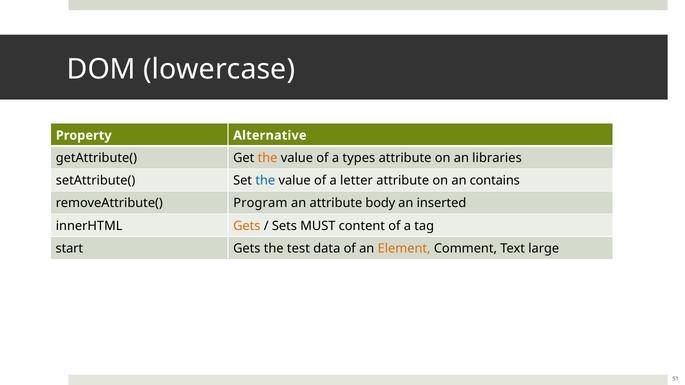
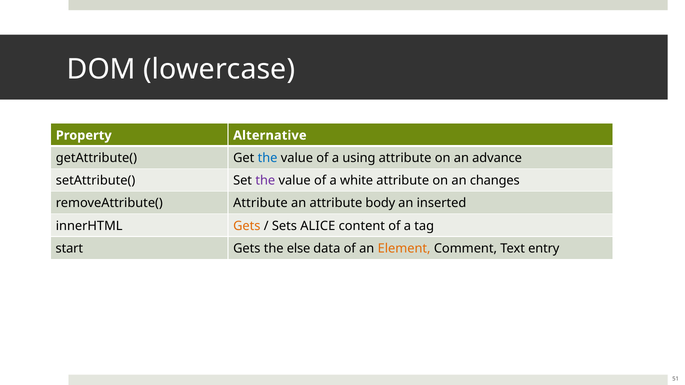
the at (268, 158) colour: orange -> blue
types: types -> using
libraries: libraries -> advance
the at (265, 181) colour: blue -> purple
letter: letter -> white
contains: contains -> changes
removeAttribute( Program: Program -> Attribute
MUST: MUST -> ALICE
test: test -> else
large: large -> entry
